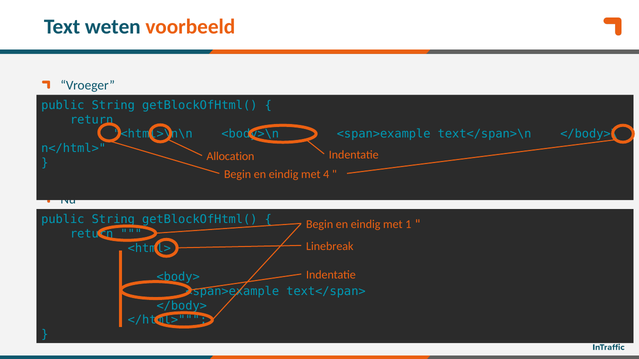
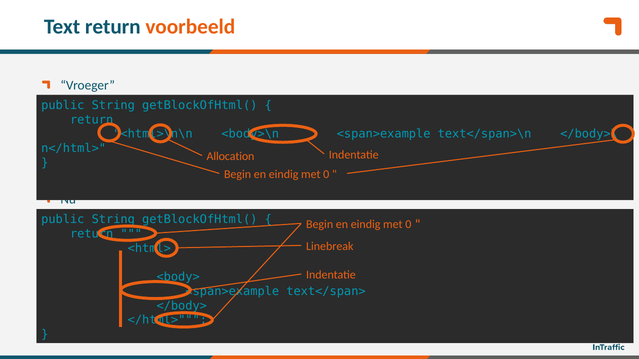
Text weten: weten -> return
4 at (326, 174): 4 -> 0
1 at (408, 224): 1 -> 0
